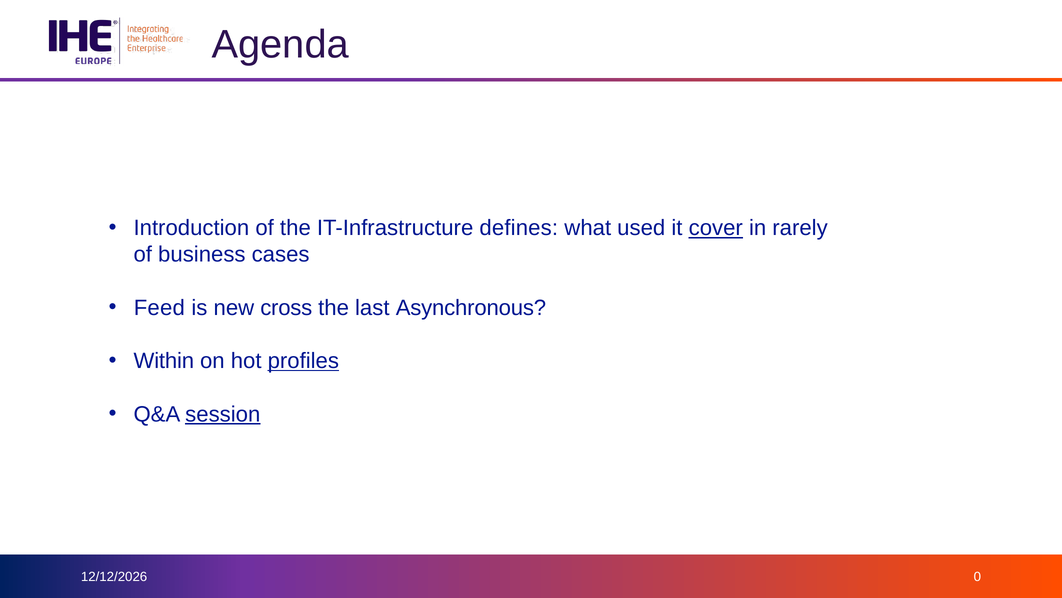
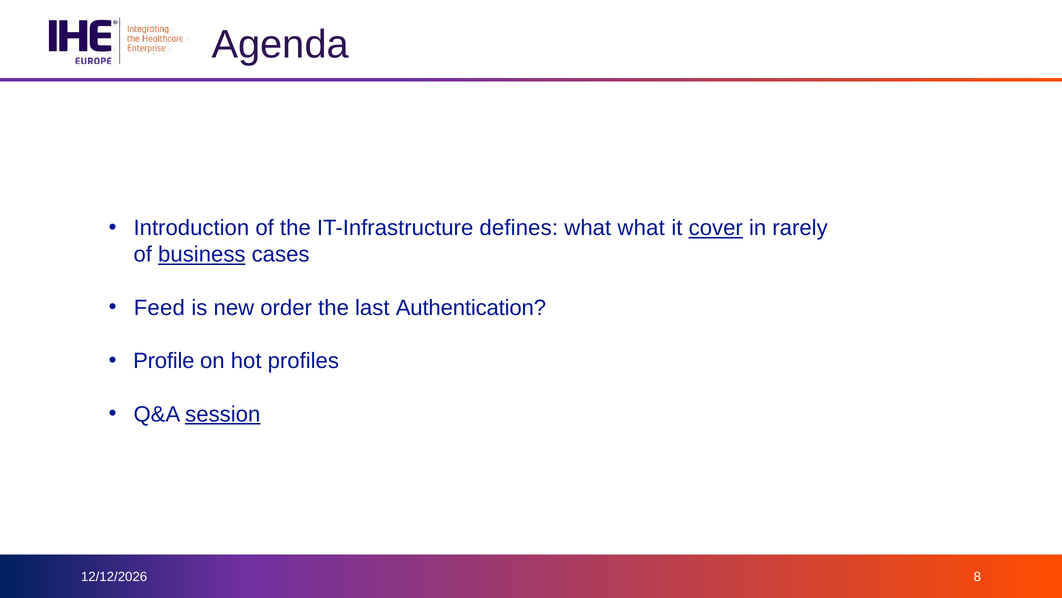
what used: used -> what
business underline: none -> present
cross: cross -> order
Asynchronous: Asynchronous -> Authentication
Within: Within -> Profile
profiles underline: present -> none
0: 0 -> 8
